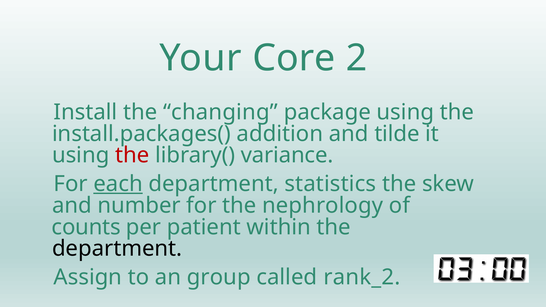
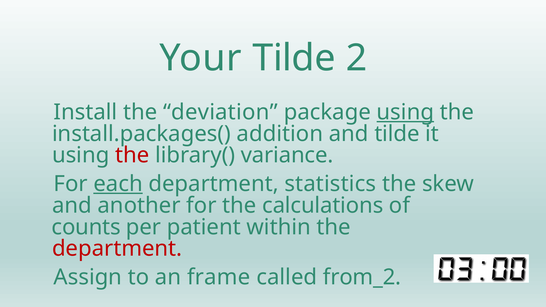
Your Core: Core -> Tilde
changing: changing -> deviation
using at (405, 112) underline: none -> present
number: number -> another
nephrology: nephrology -> calculations
department at (117, 249) colour: black -> red
group: group -> frame
rank_2: rank_2 -> from_2
